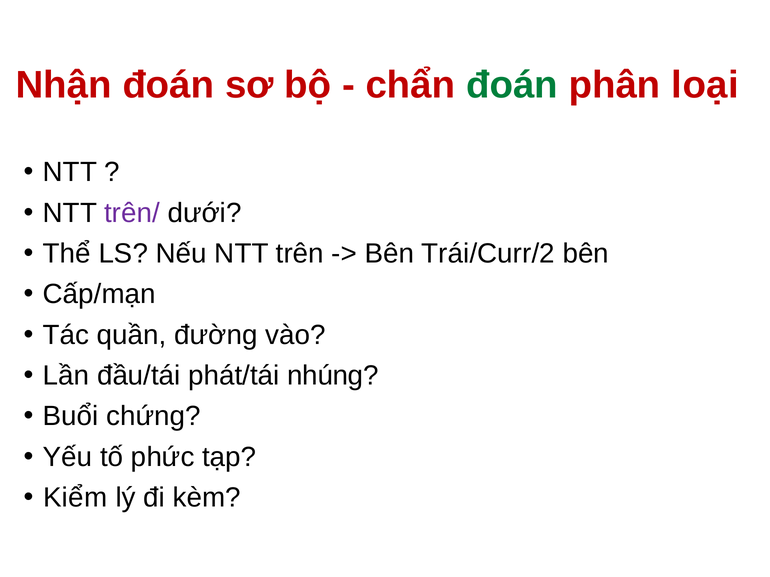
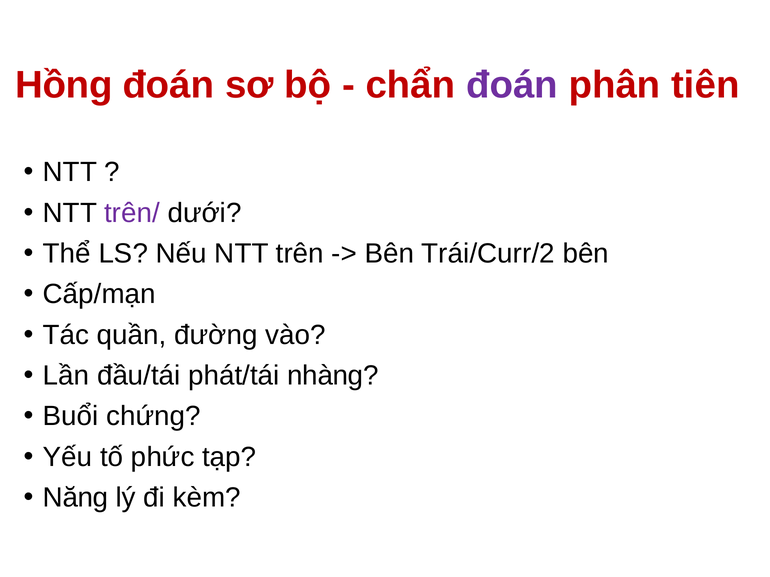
Nhận: Nhận -> Hồng
đoán at (512, 85) colour: green -> purple
loại: loại -> tiên
nhúng: nhúng -> nhàng
Kiểm: Kiểm -> Năng
